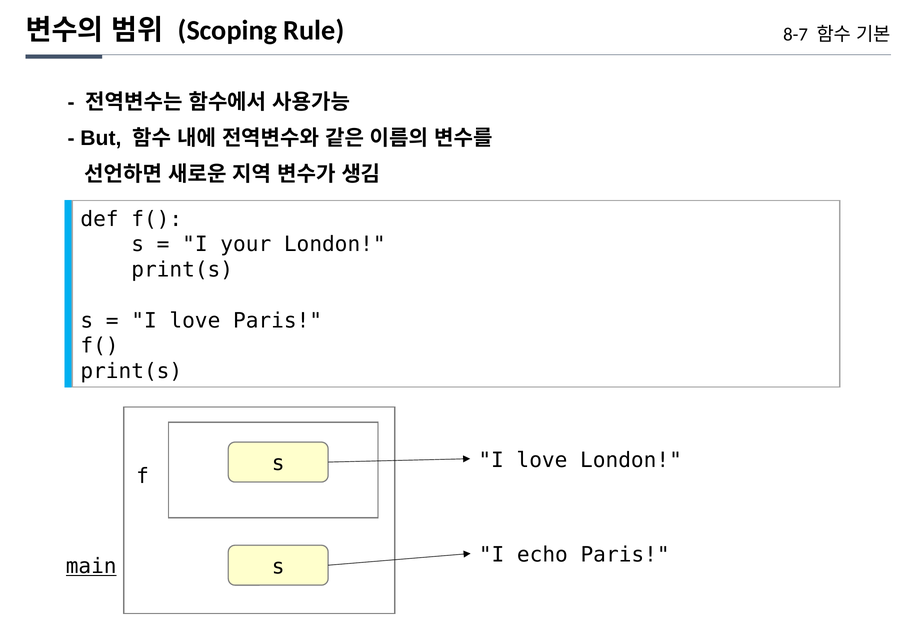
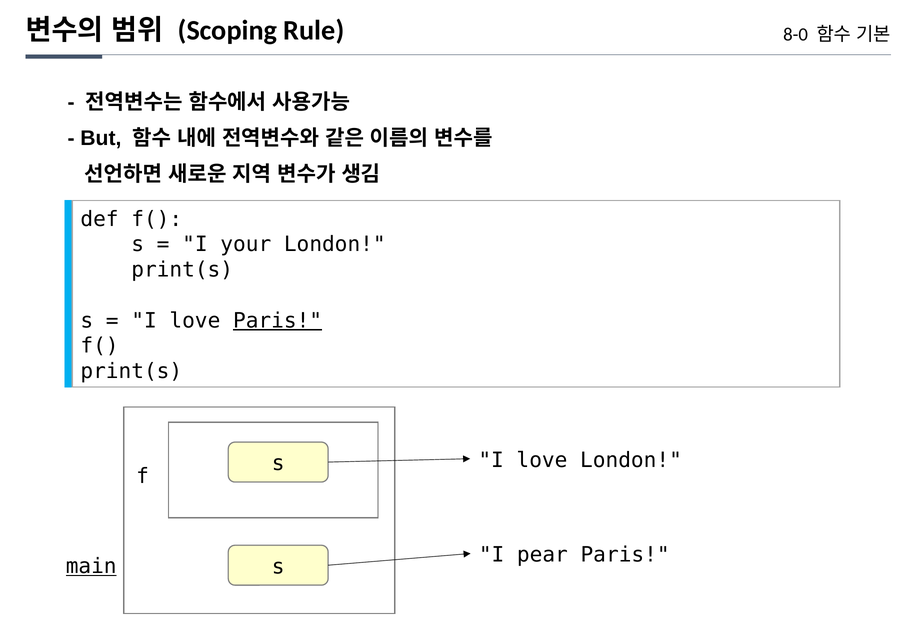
8-7: 8-7 -> 8-0
Paris at (278, 321) underline: none -> present
echo: echo -> pear
